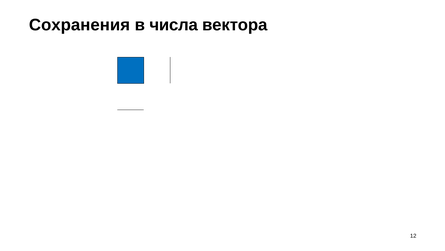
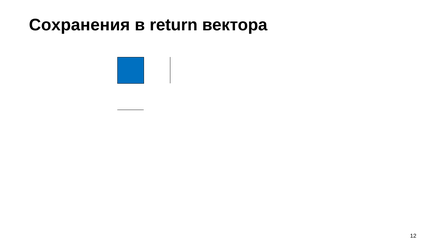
числа: числа -> return
